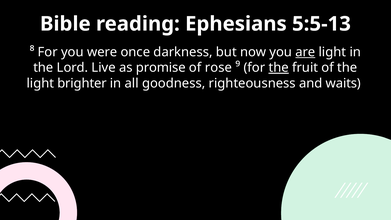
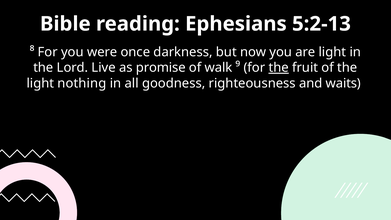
5:5-13: 5:5-13 -> 5:2-13
are underline: present -> none
rose: rose -> walk
brighter: brighter -> nothing
